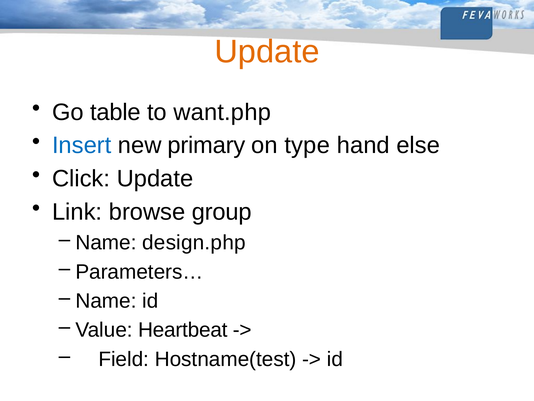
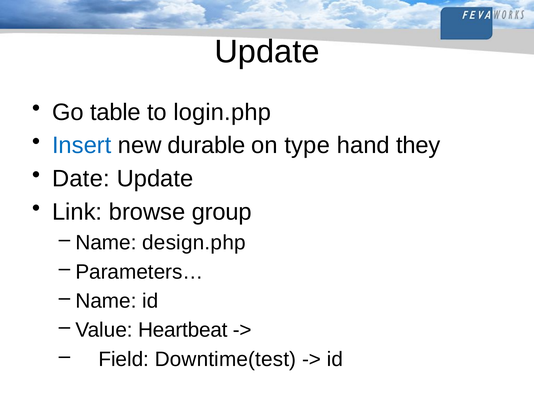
Update at (267, 52) colour: orange -> black
want.php: want.php -> login.php
primary: primary -> durable
else: else -> they
Click: Click -> Date
Hostname(test: Hostname(test -> Downtime(test
